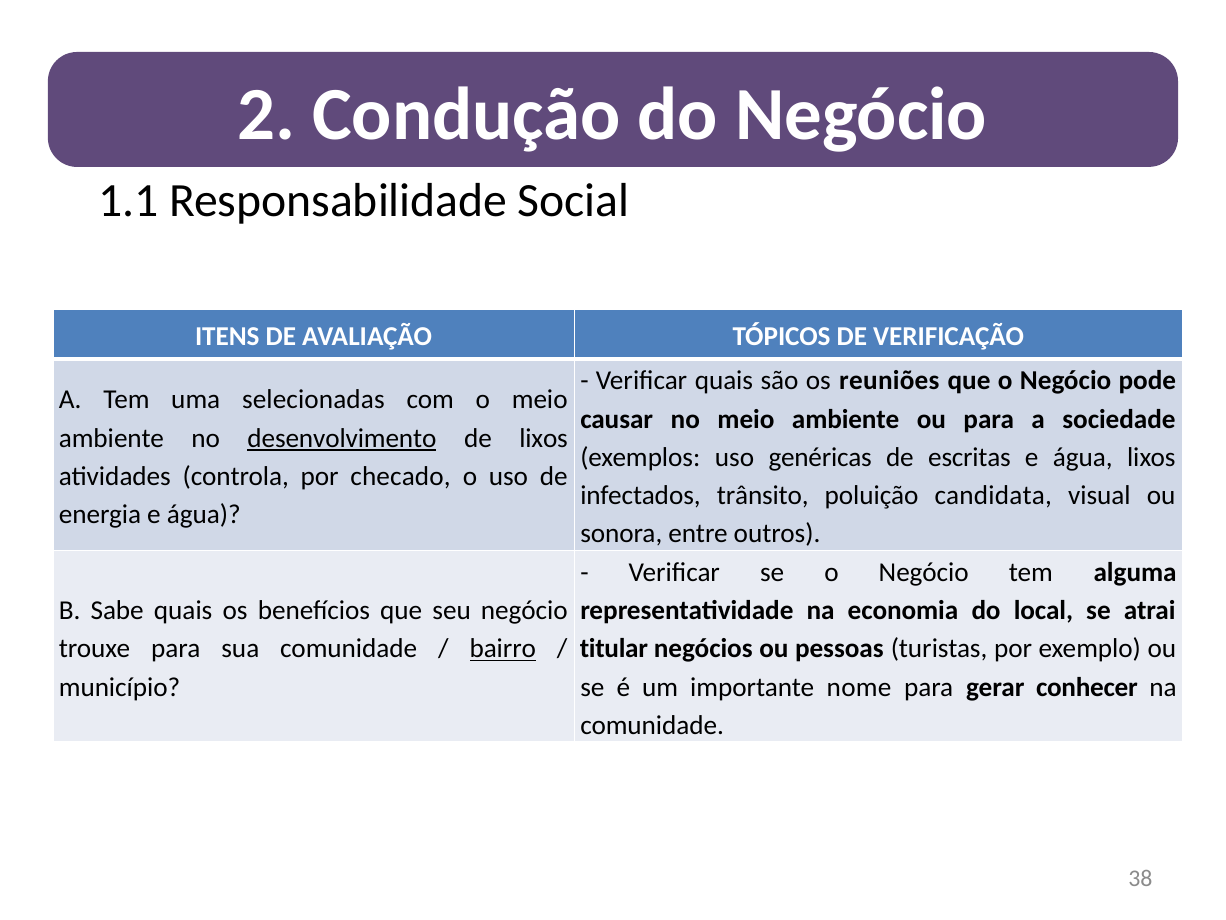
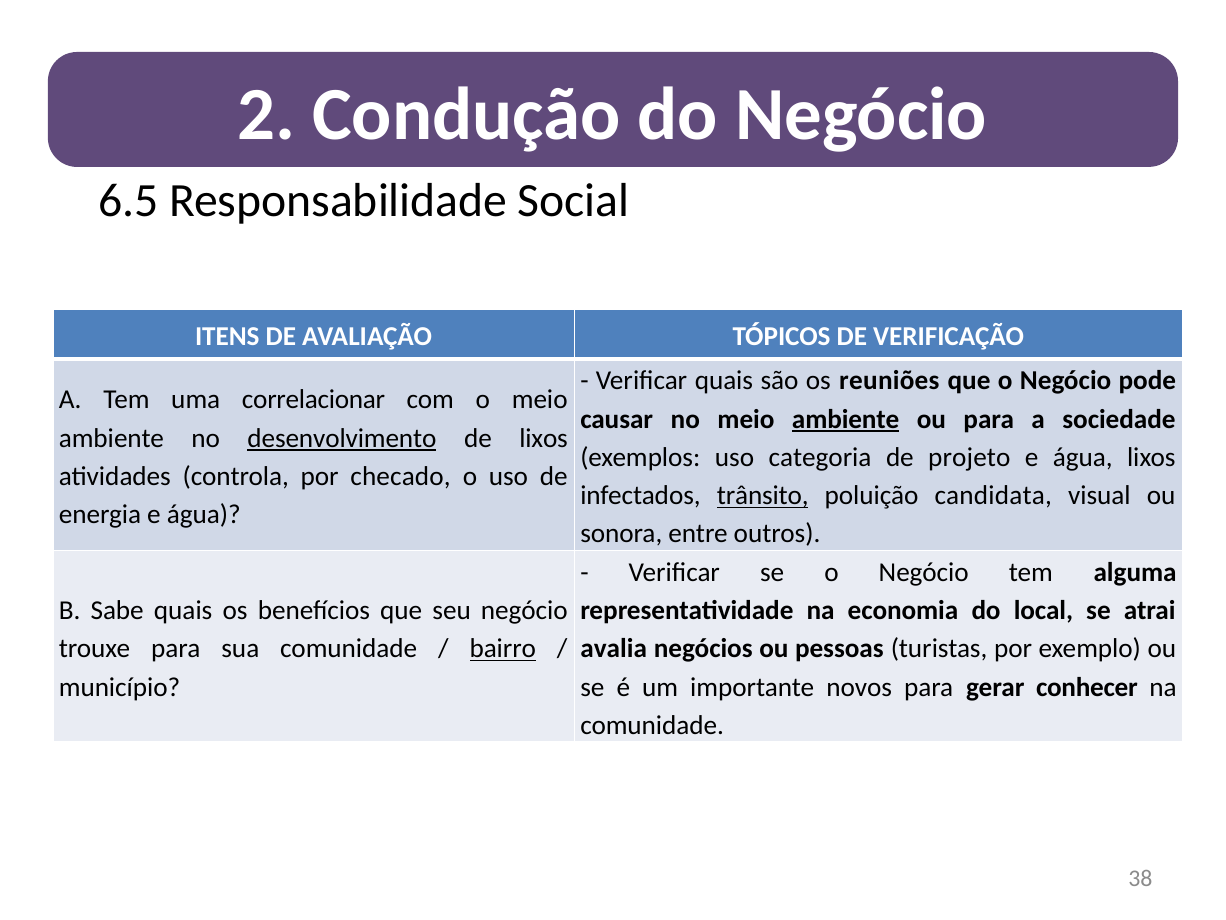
1.1: 1.1 -> 6.5
selecionadas: selecionadas -> correlacionar
ambiente at (846, 419) underline: none -> present
genéricas: genéricas -> categoria
escritas: escritas -> projeto
trânsito underline: none -> present
titular: titular -> avalia
nome: nome -> novos
